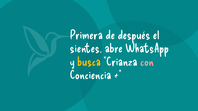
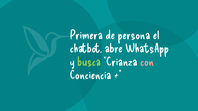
después: después -> persona
sientes: sientes -> chatbot
busca colour: yellow -> light green
